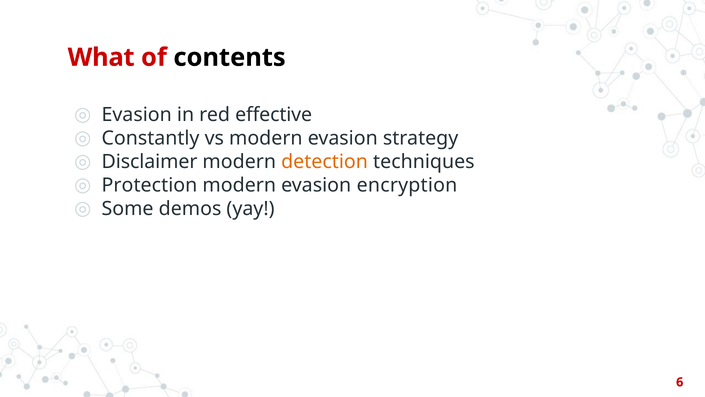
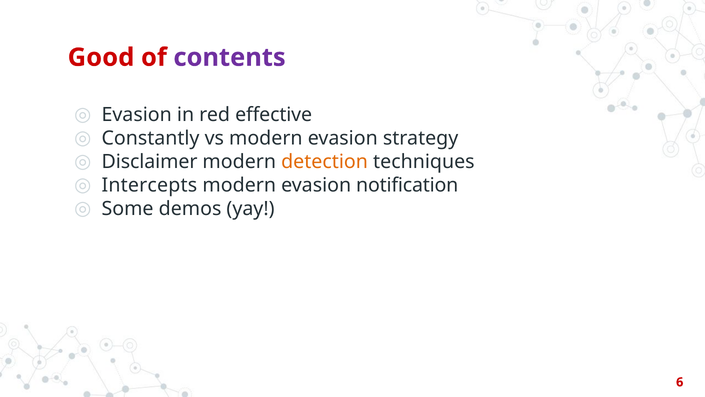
What: What -> Good
contents colour: black -> purple
Protection: Protection -> Intercepts
encryption: encryption -> notification
